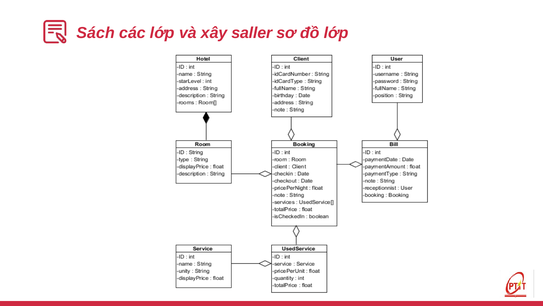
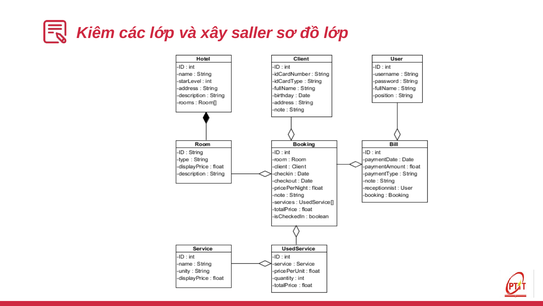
Sách: Sách -> Kiêm
